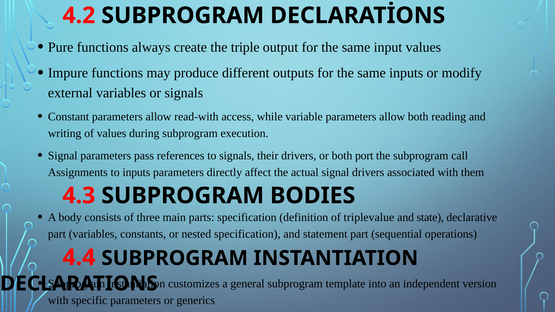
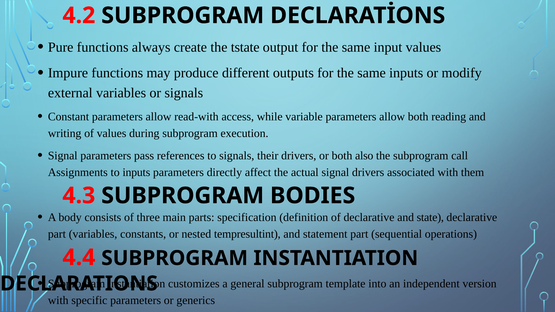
triple: triple -> tstate
port: port -> also
of triplevalue: triplevalue -> declarative
nested specification: specification -> tempresultint
